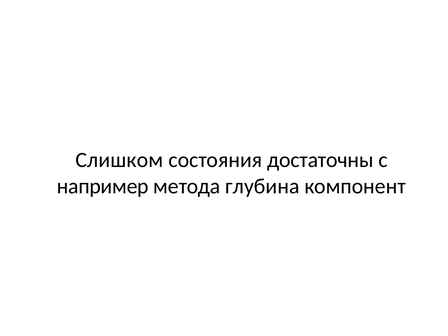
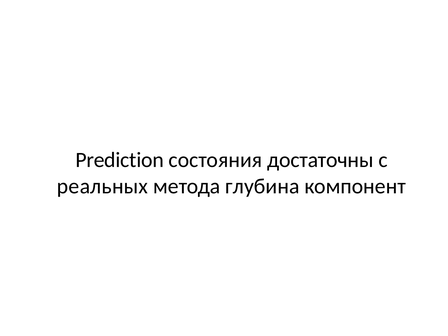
Слишком: Слишком -> Prediction
например: например -> реальных
